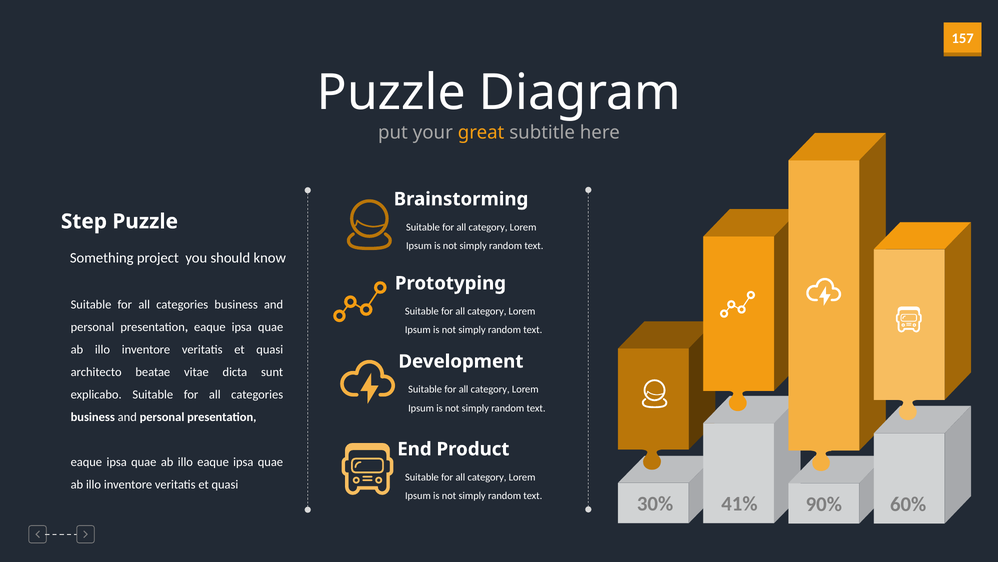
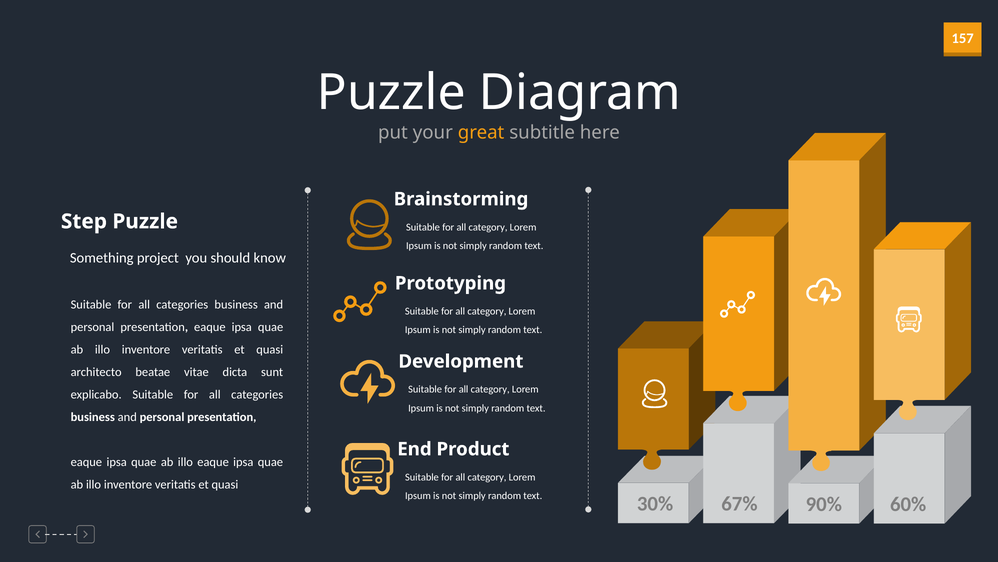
41%: 41% -> 67%
